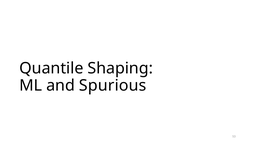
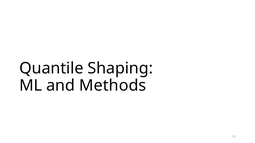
Spurious: Spurious -> Methods
